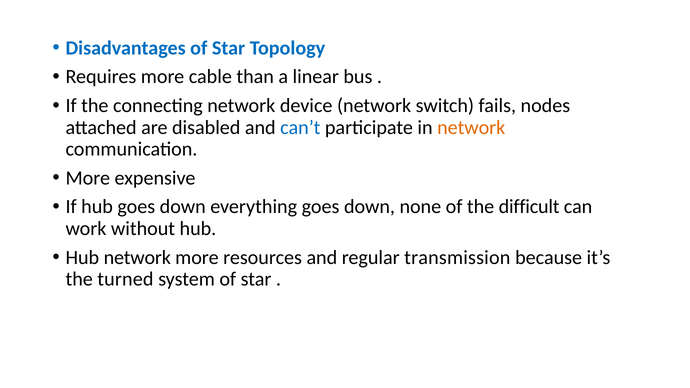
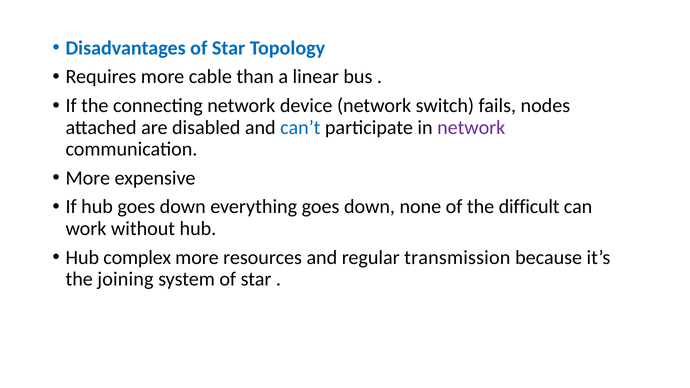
network at (471, 127) colour: orange -> purple
Hub network: network -> complex
turned: turned -> joining
